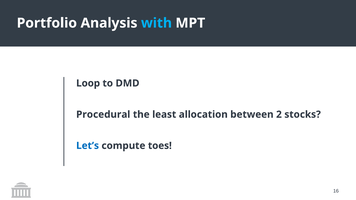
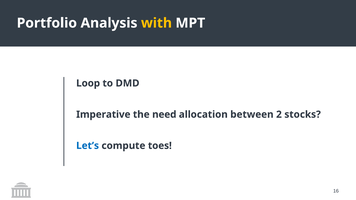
with colour: light blue -> yellow
Procedural: Procedural -> Imperative
least: least -> need
